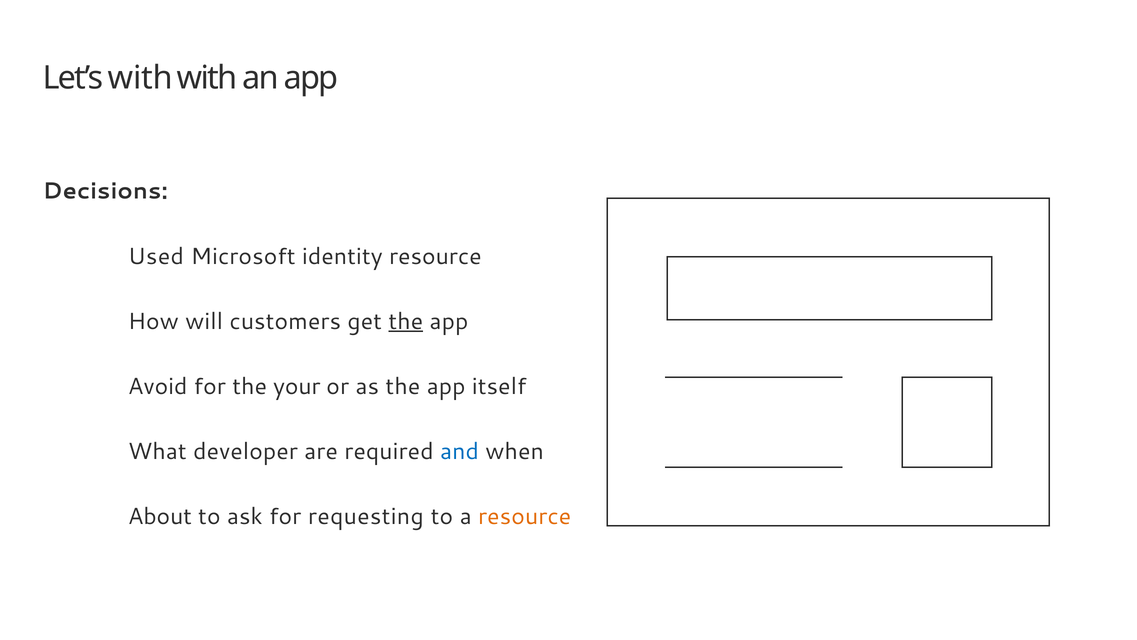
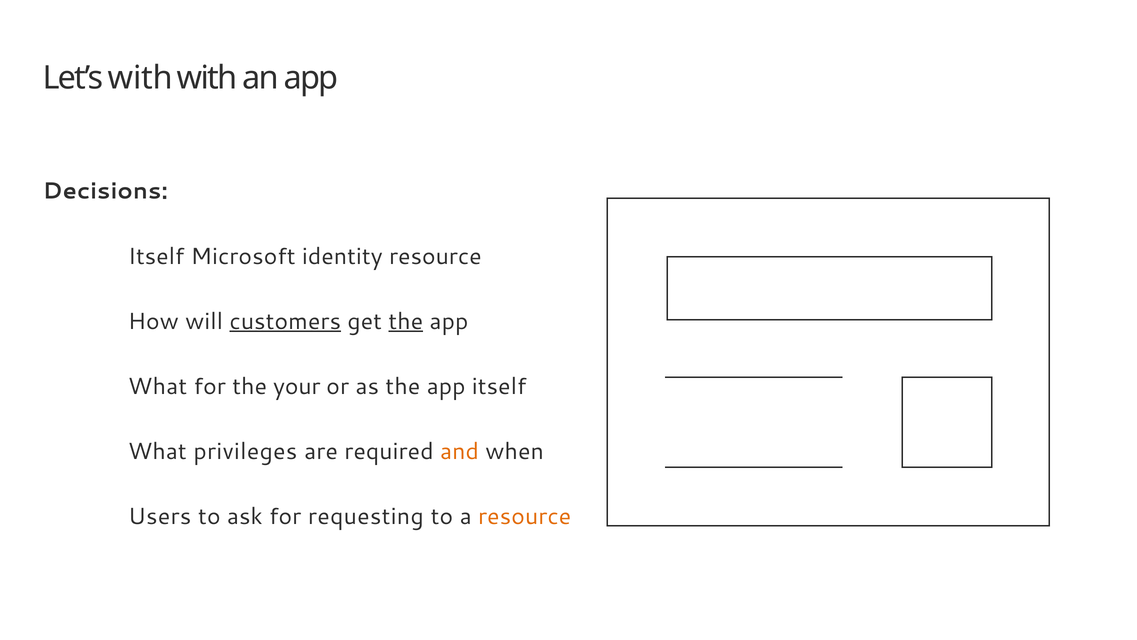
Used at (156, 256): Used -> Itself
customers underline: none -> present
Avoid at (158, 386): Avoid -> What
developer: developer -> privileges
and colour: blue -> orange
About: About -> Users
